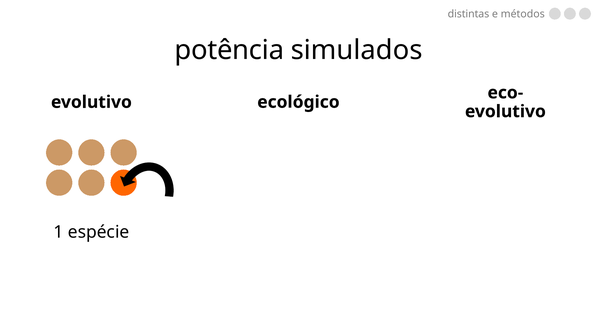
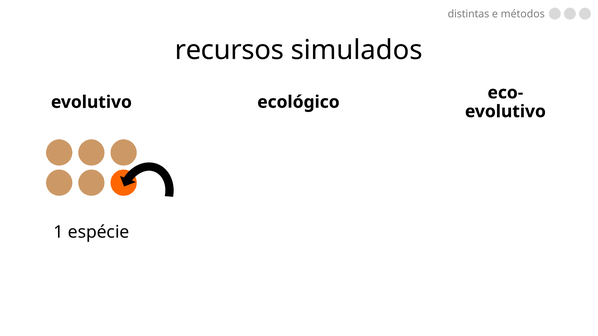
potência: potência -> recursos
